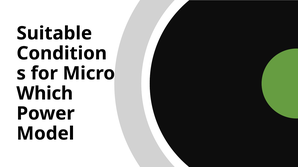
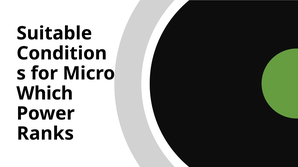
Model: Model -> Ranks
